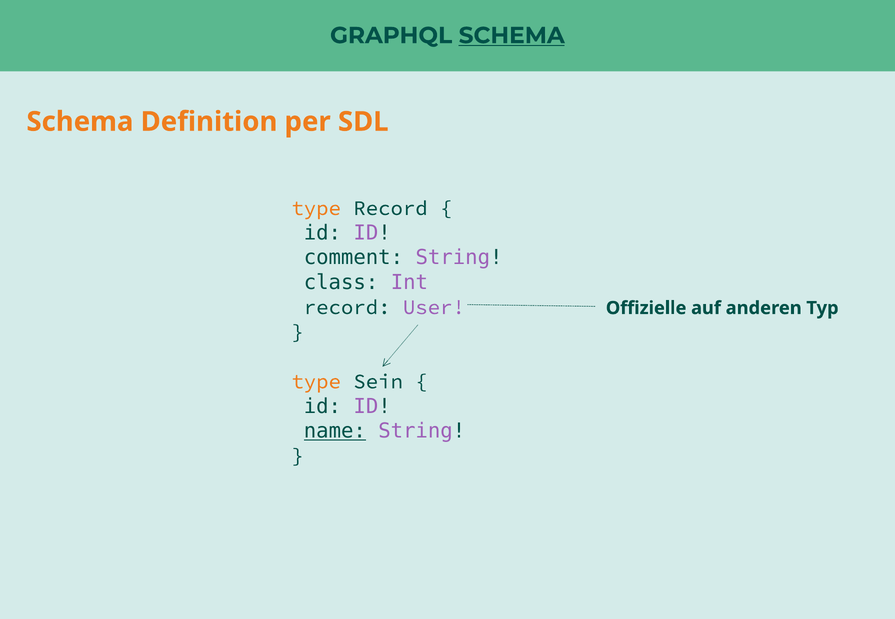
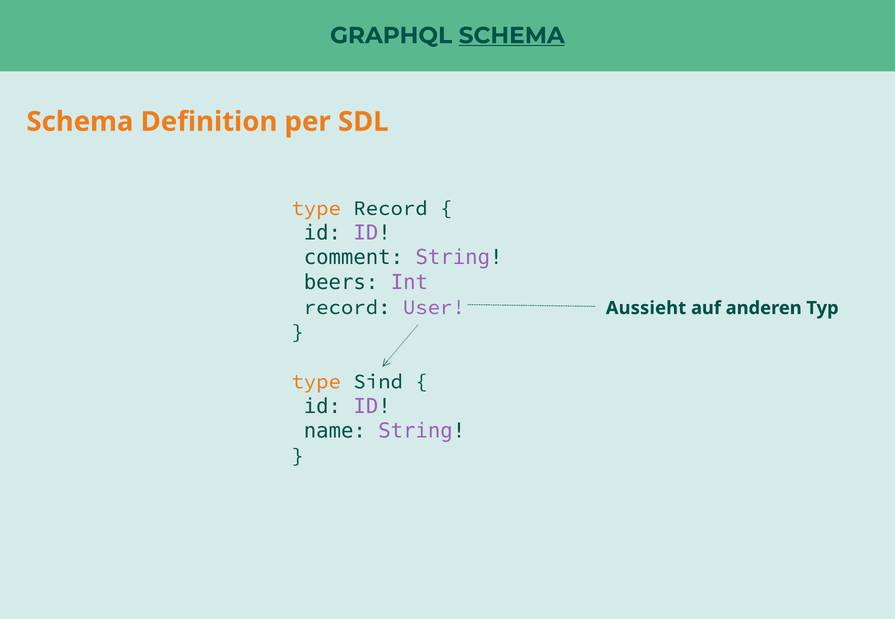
class: class -> beers
Offizielle: Offizielle -> Aussieht
Sein: Sein -> Sind
name underline: present -> none
